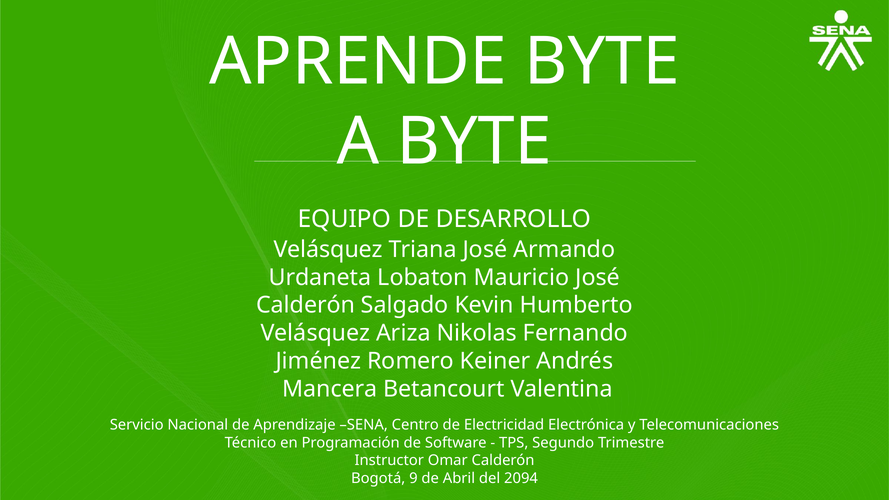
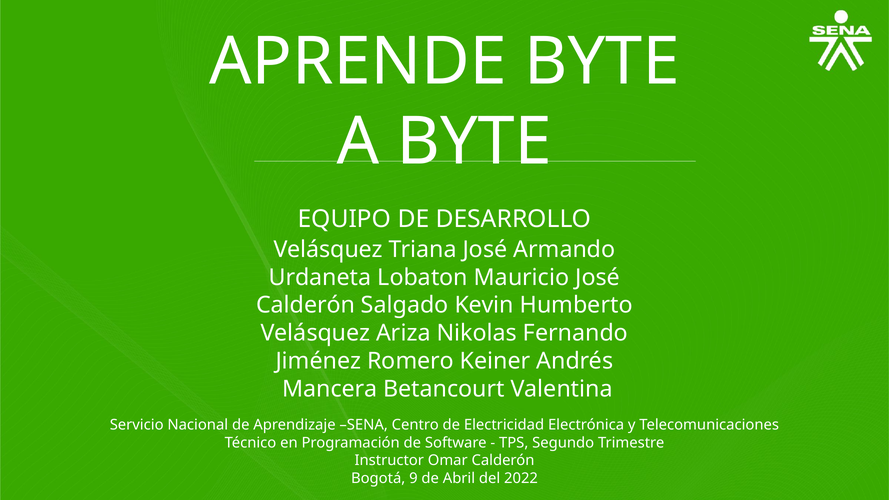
2094: 2094 -> 2022
